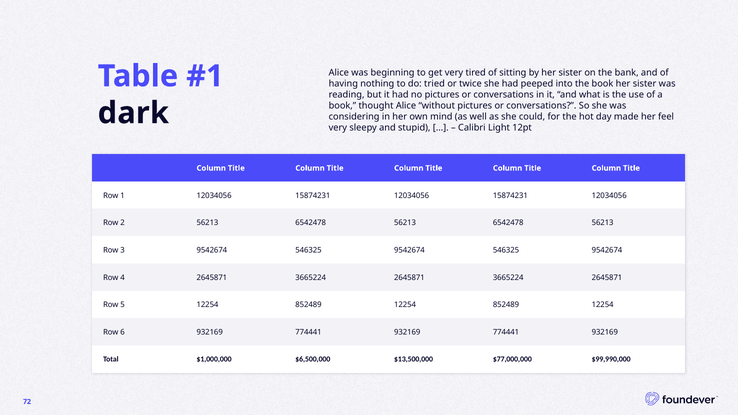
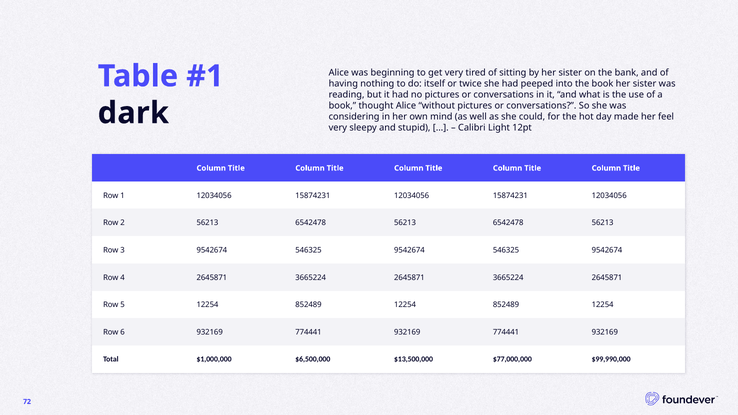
tried: tried -> itself
